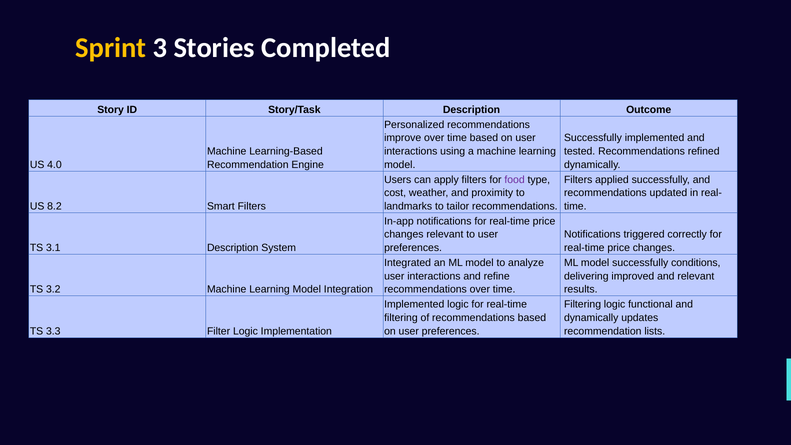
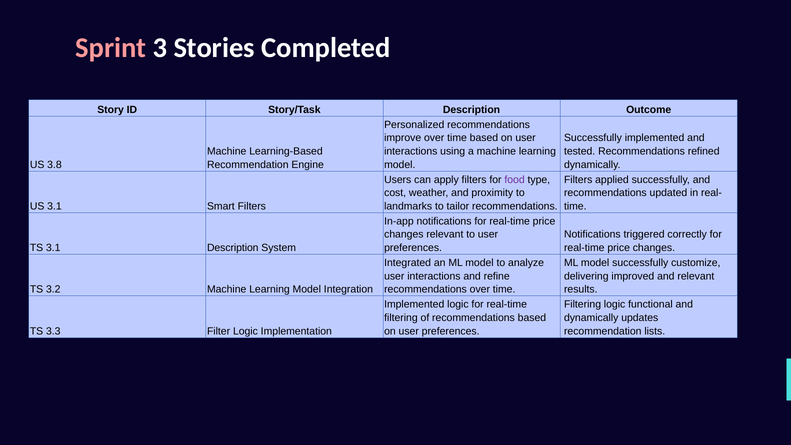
Sprint colour: yellow -> pink
4.0: 4.0 -> 3.8
US 8.2: 8.2 -> 3.1
conditions: conditions -> customize
